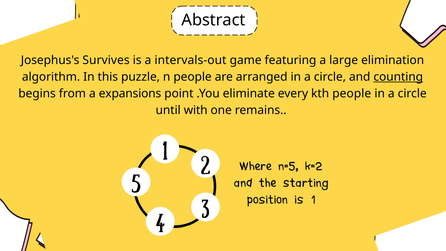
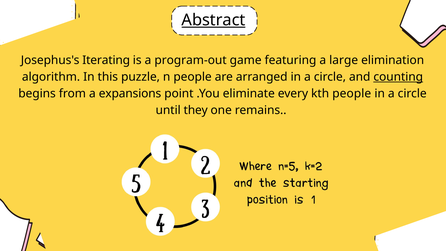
Abstract underline: none -> present
Survives: Survives -> Iterating
intervals-out: intervals-out -> program-out
with: with -> they
